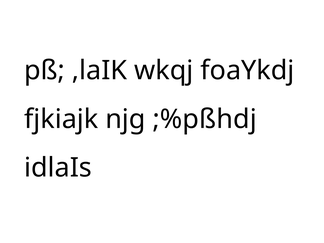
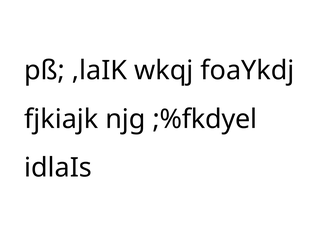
;%pßhdj: ;%pßhdj -> ;%fkdyel
